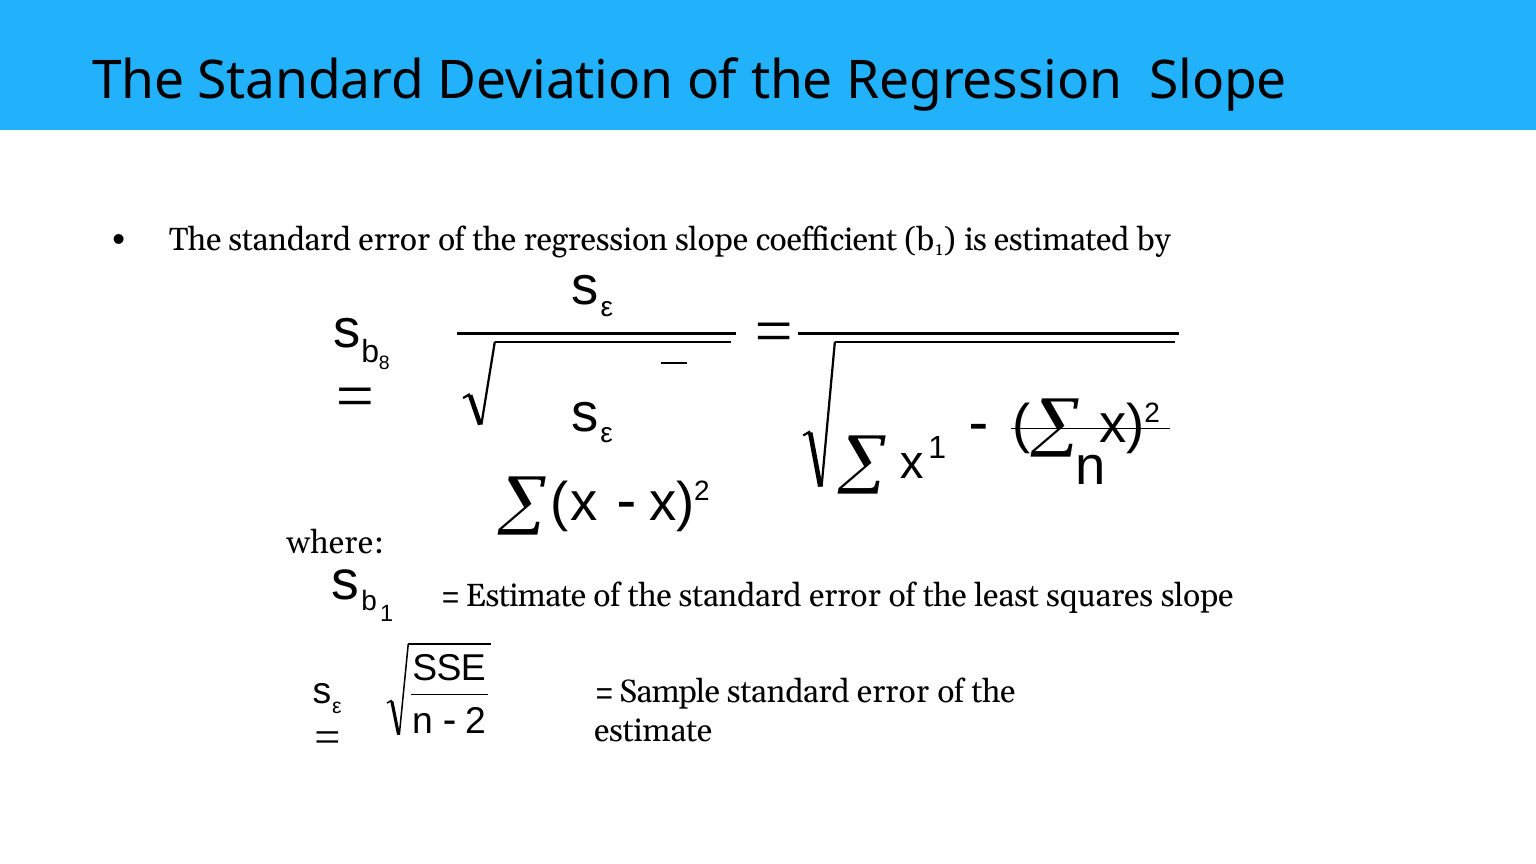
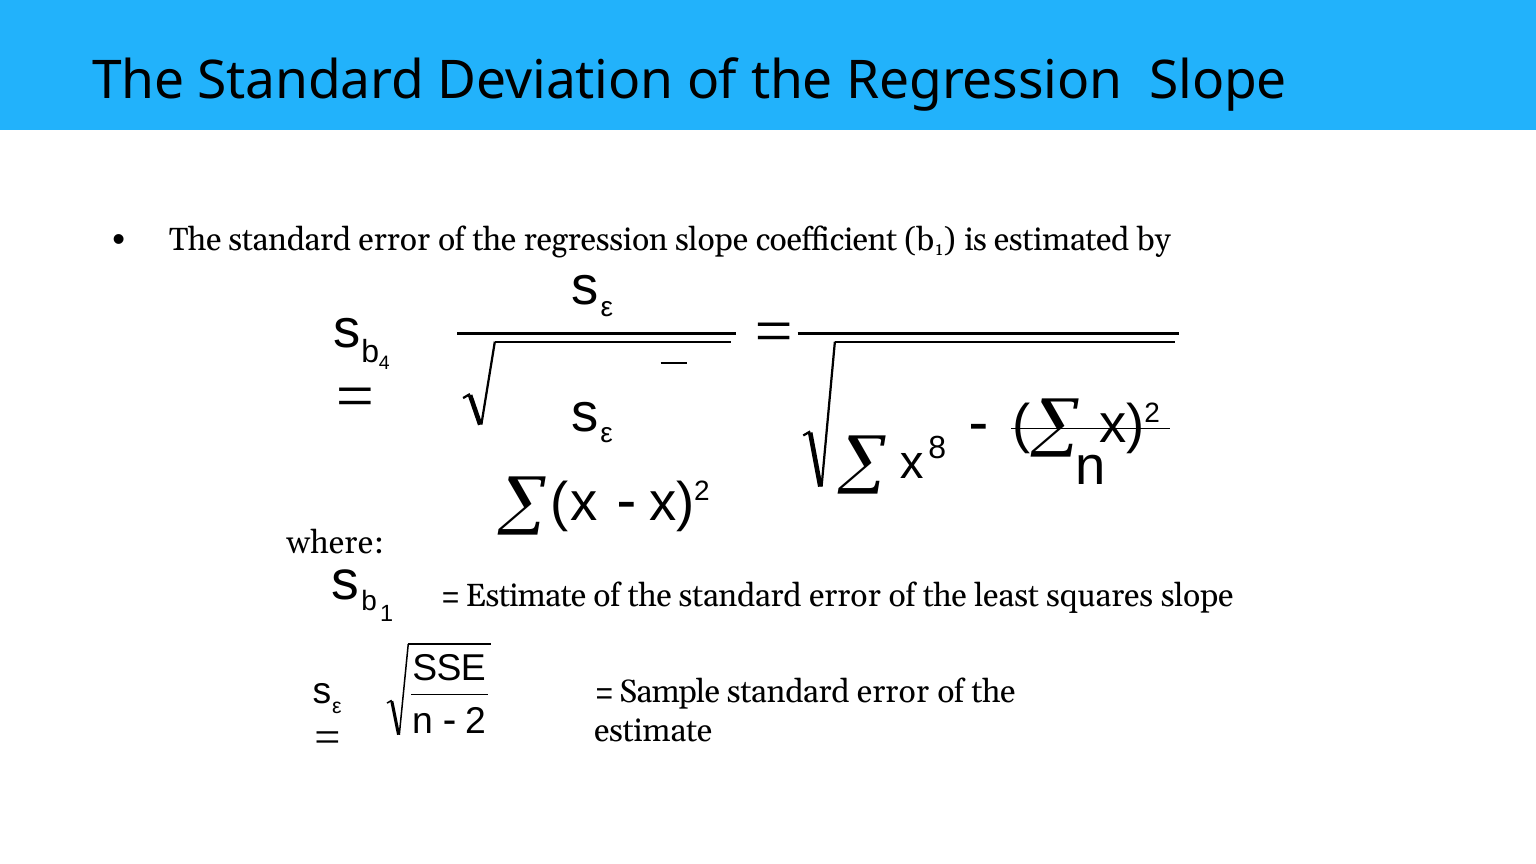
8: 8 -> 4
1 at (937, 448): 1 -> 8
